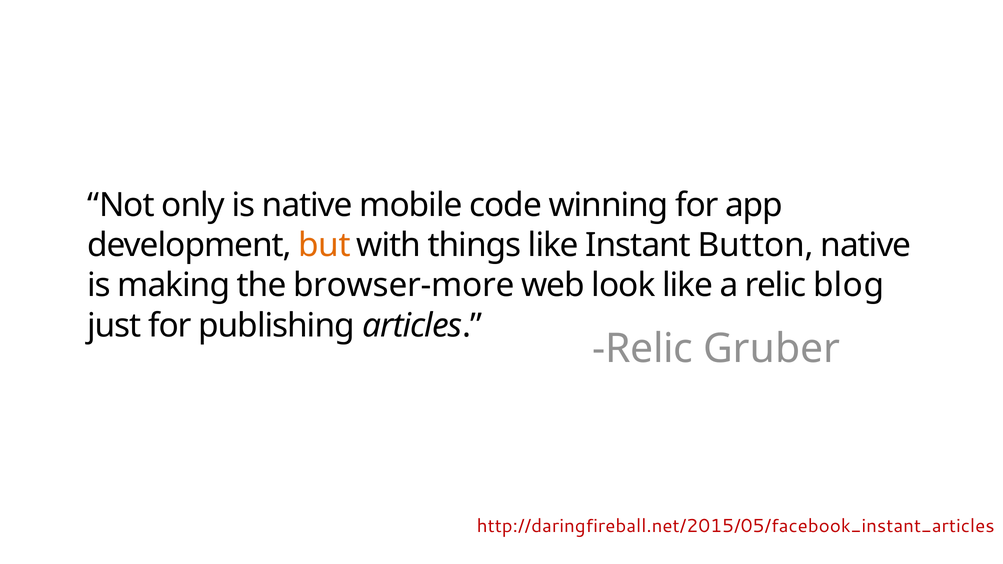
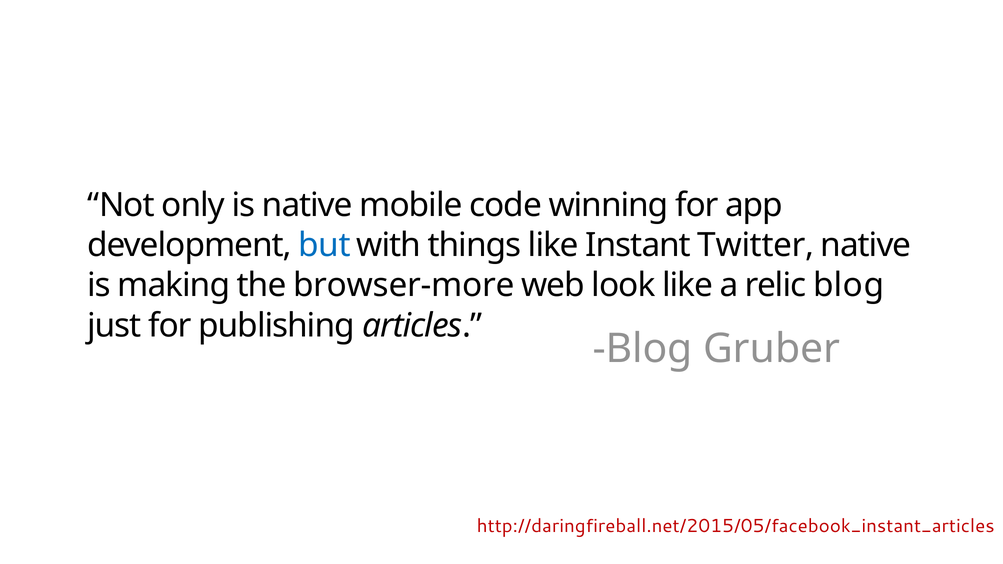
but colour: orange -> blue
Button: Button -> Twitter
Relic at (643, 349): Relic -> Blog
